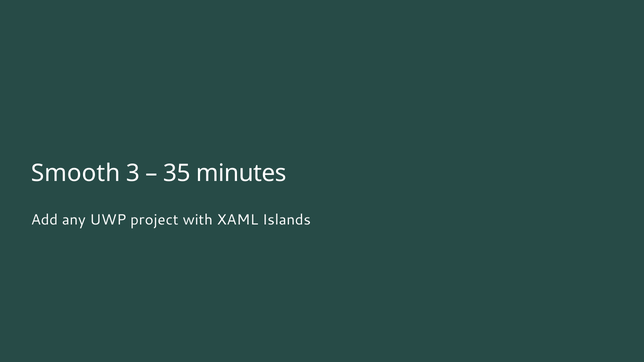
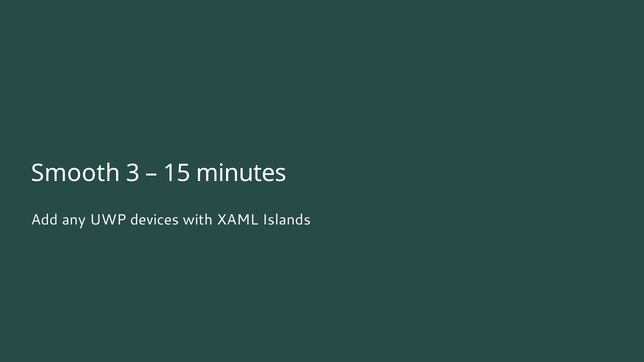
35: 35 -> 15
project: project -> devices
